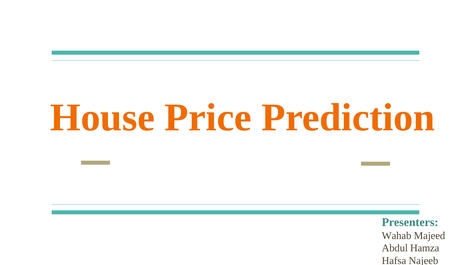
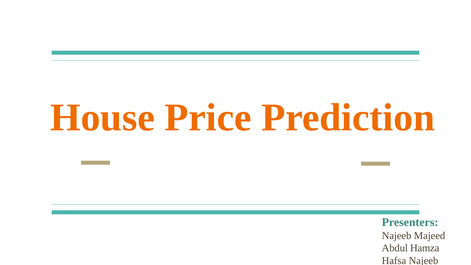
Wahab at (397, 236): Wahab -> Najeeb
